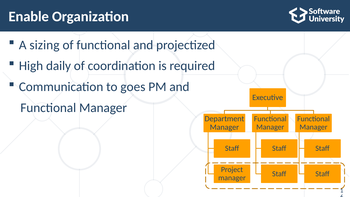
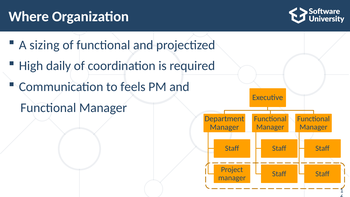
Enable: Enable -> Where
goes: goes -> feels
